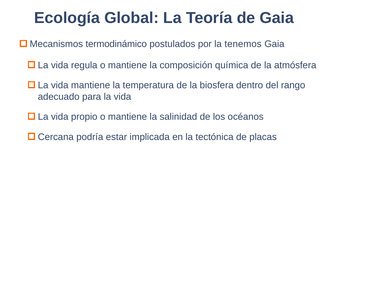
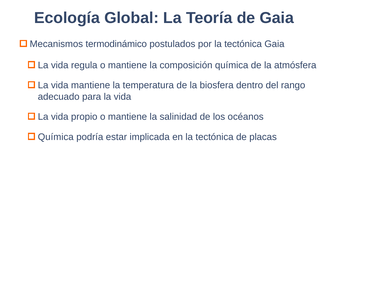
por la tenemos: tenemos -> tectónica
Cercana at (56, 137): Cercana -> Química
